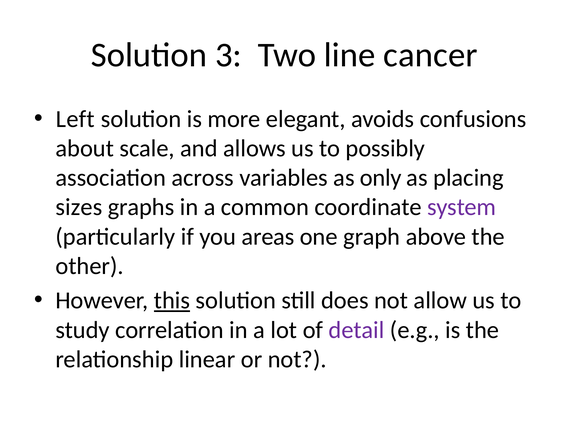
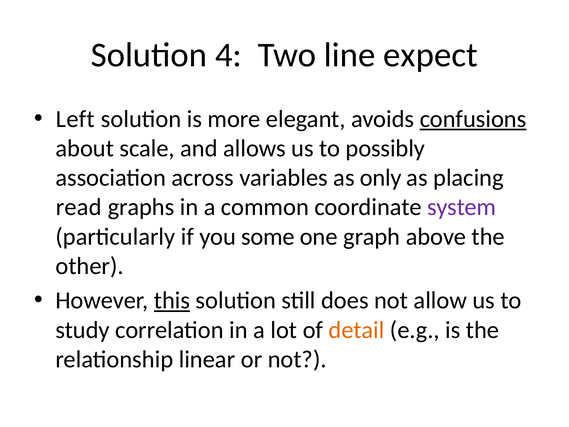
3: 3 -> 4
cancer: cancer -> expect
confusions underline: none -> present
sizes: sizes -> read
areas: areas -> some
detail colour: purple -> orange
